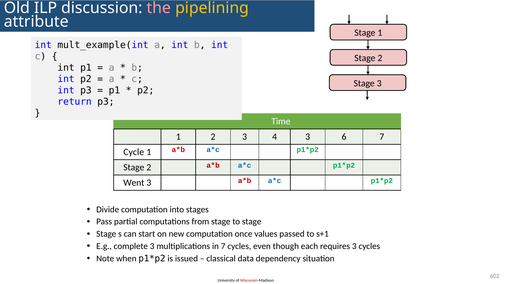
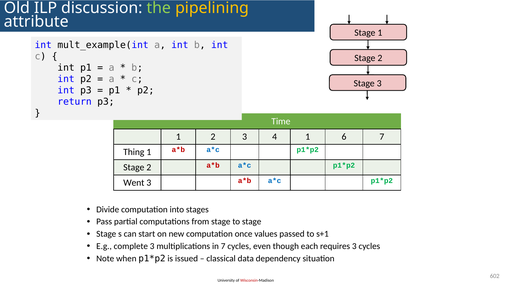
the colour: pink -> light green
4 3: 3 -> 1
Cycle: Cycle -> Thing
